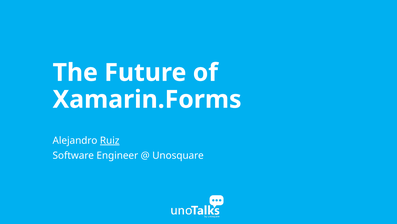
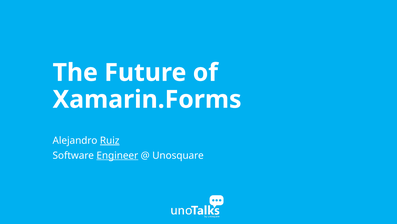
Engineer underline: none -> present
